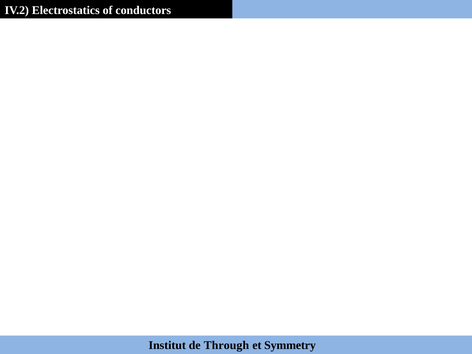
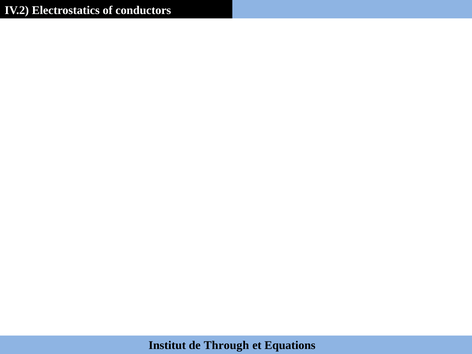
Symmetry: Symmetry -> Equations
